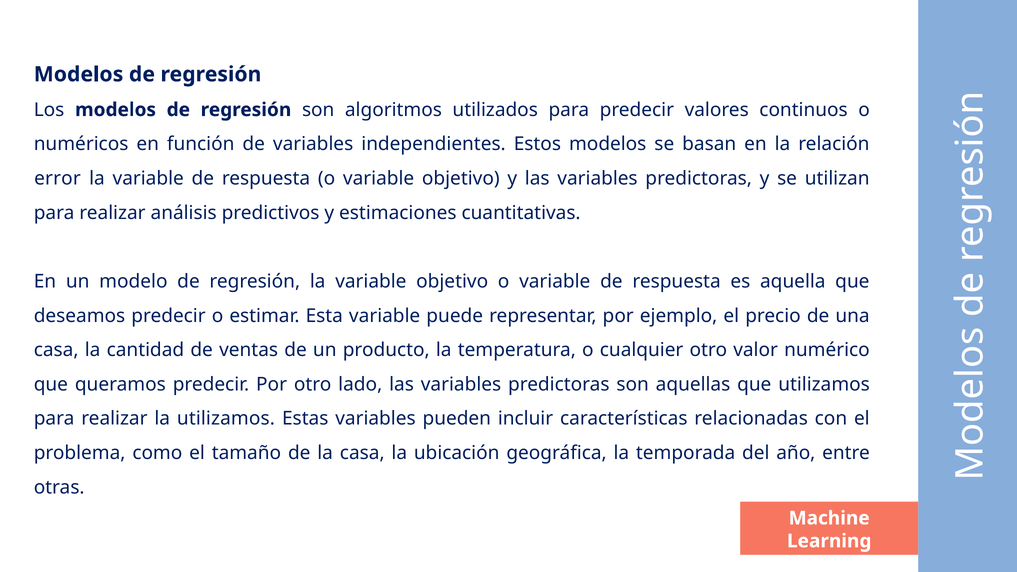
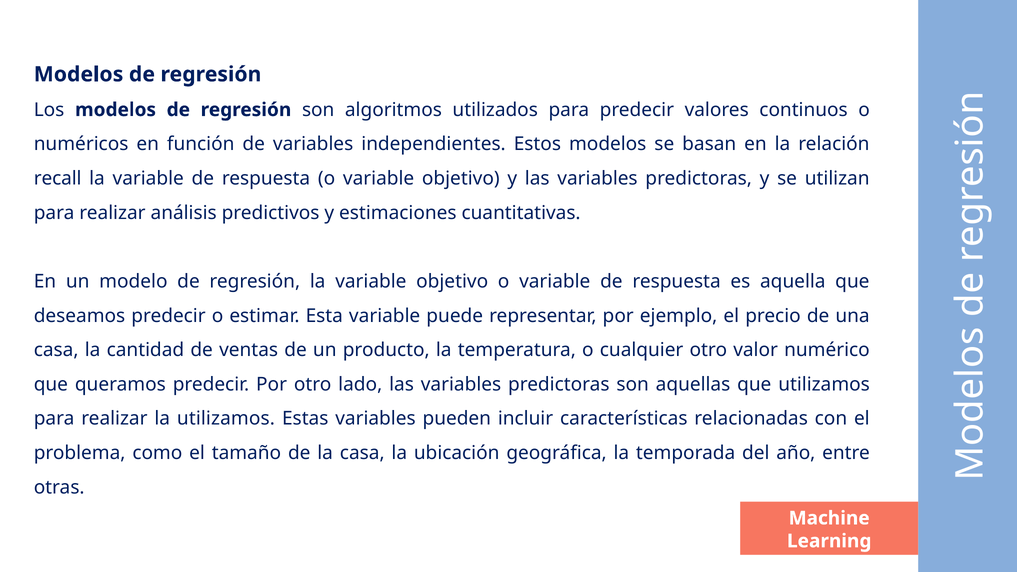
error: error -> recall
